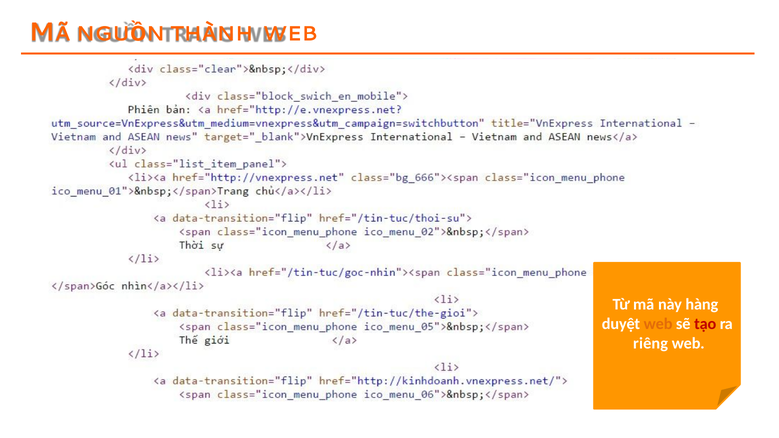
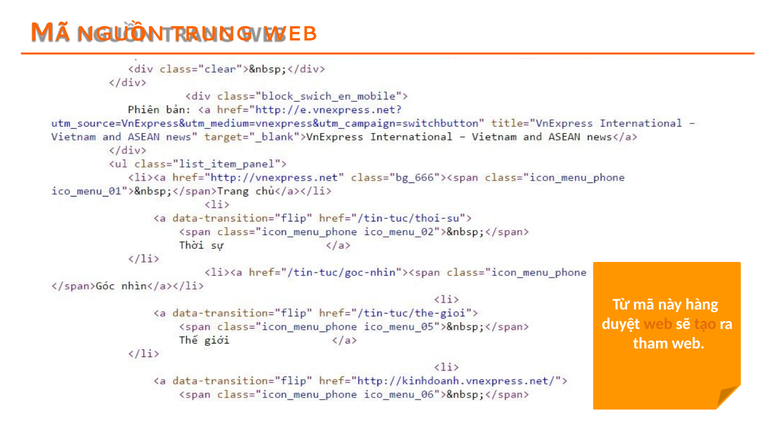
THÀNH: THÀNH -> TRUNG
tạo colour: red -> orange
riêng: riêng -> tham
